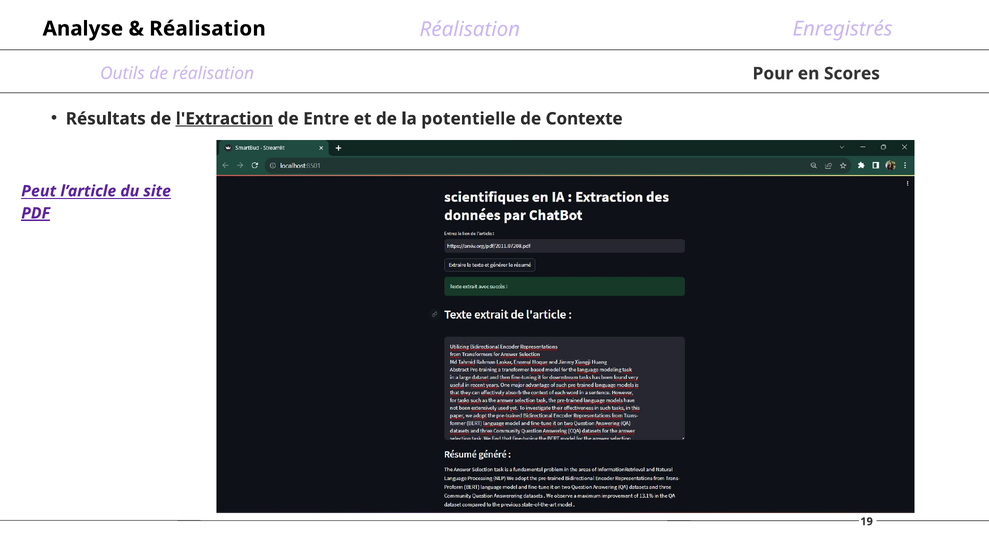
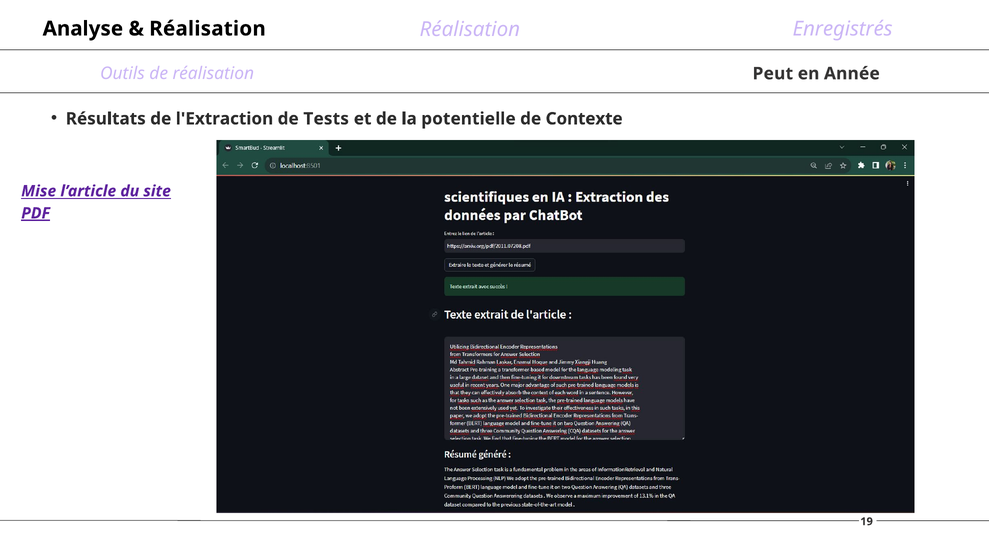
Pour: Pour -> Peut
Scores: Scores -> Année
l'Extraction underline: present -> none
Entre: Entre -> Tests
Peut: Peut -> Mise
